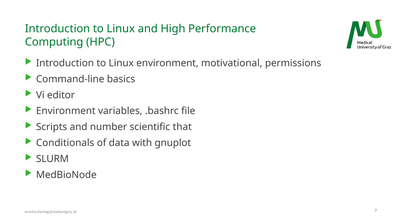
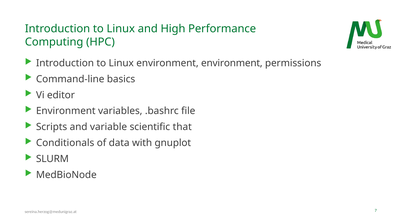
environment motivational: motivational -> environment
number: number -> variable
